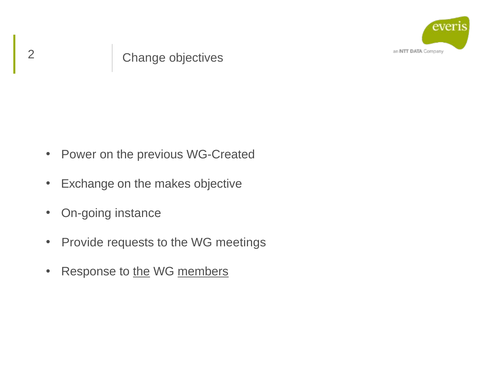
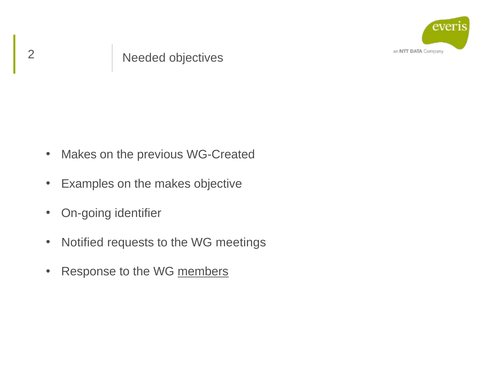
Change: Change -> Needed
Power at (79, 155): Power -> Makes
Exchange: Exchange -> Examples
instance: instance -> identifier
Provide: Provide -> Notified
the at (141, 272) underline: present -> none
